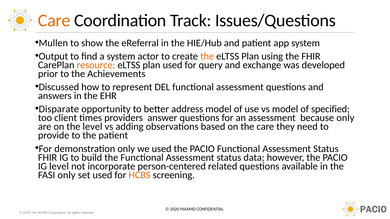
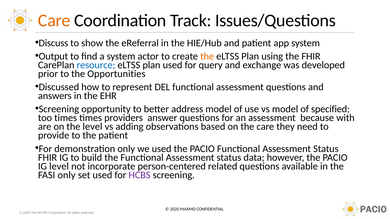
Mullen: Mullen -> Discuss
resource colour: orange -> blue
Achievements: Achievements -> Opportunities
Disparate at (59, 109): Disparate -> Screening
too client: client -> times
because only: only -> with
HCBS colour: orange -> purple
